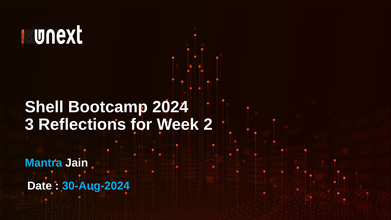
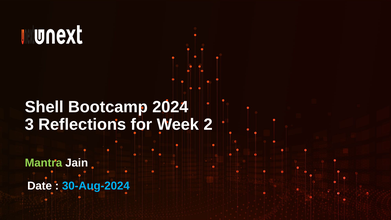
Mantra colour: light blue -> light green
